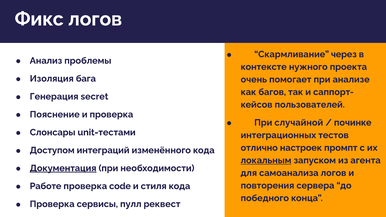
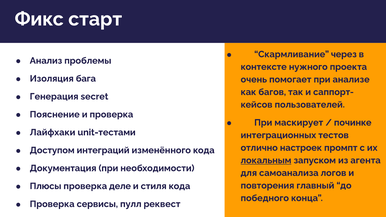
Фикс логов: логов -> старт
случайной: случайной -> маскирует
Слонсары: Слонсары -> Лайфхаки
Документация underline: present -> none
сервера: сервера -> главный
Работе: Работе -> Плюсы
code: code -> деле
